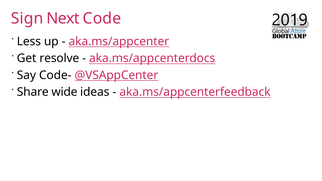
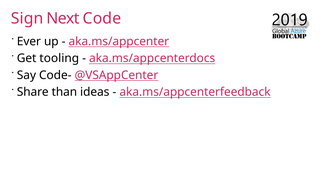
Less: Less -> Ever
resolve: resolve -> tooling
wide: wide -> than
